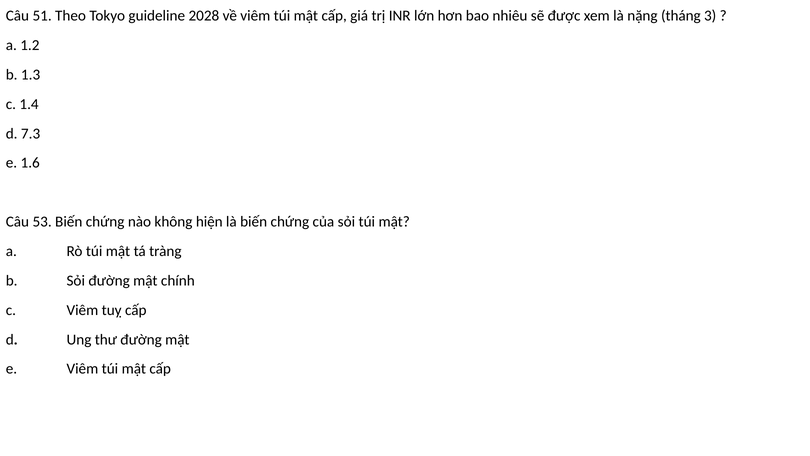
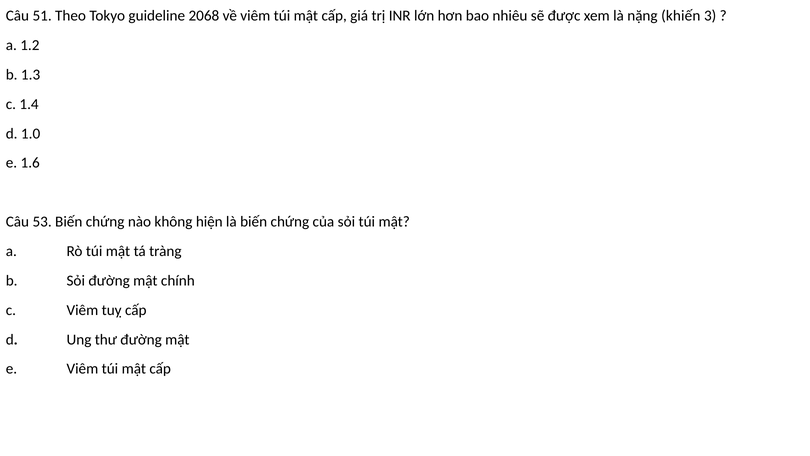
2028: 2028 -> 2068
tháng: tháng -> khiến
7.3: 7.3 -> 1.0
